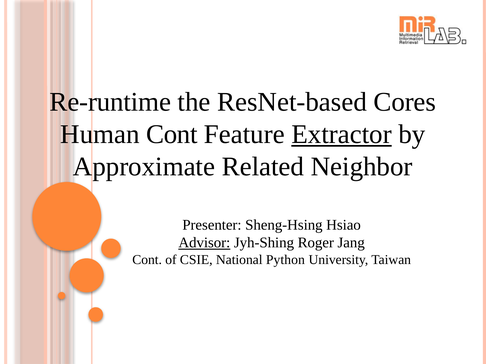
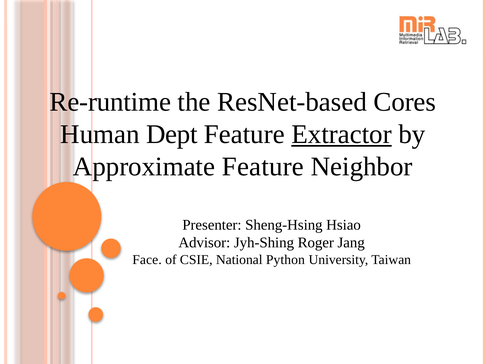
Human Cont: Cont -> Dept
Approximate Related: Related -> Feature
Advisor underline: present -> none
Cont at (147, 260): Cont -> Face
